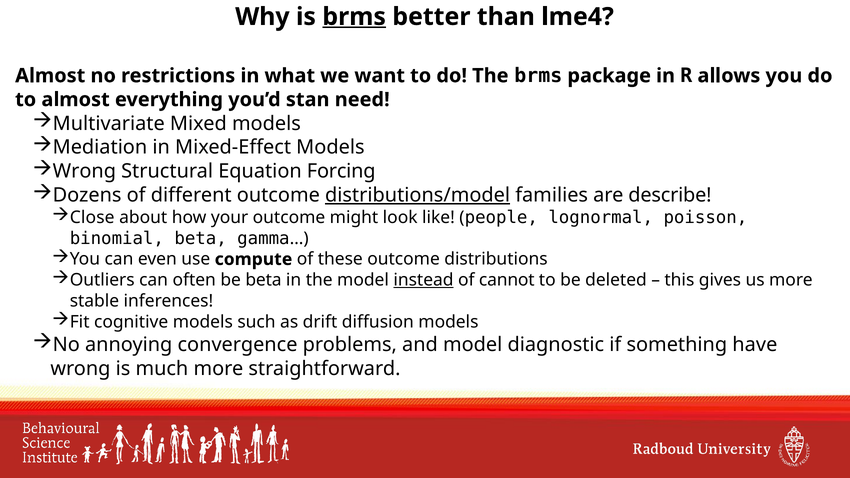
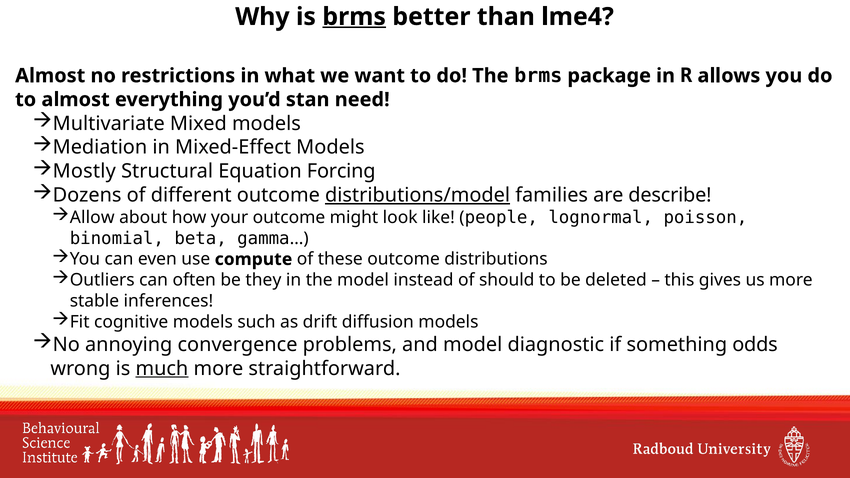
Wrong at (84, 171): Wrong -> Mostly
Close: Close -> Allow
be beta: beta -> they
instead underline: present -> none
cannot: cannot -> should
have: have -> odds
much underline: none -> present
